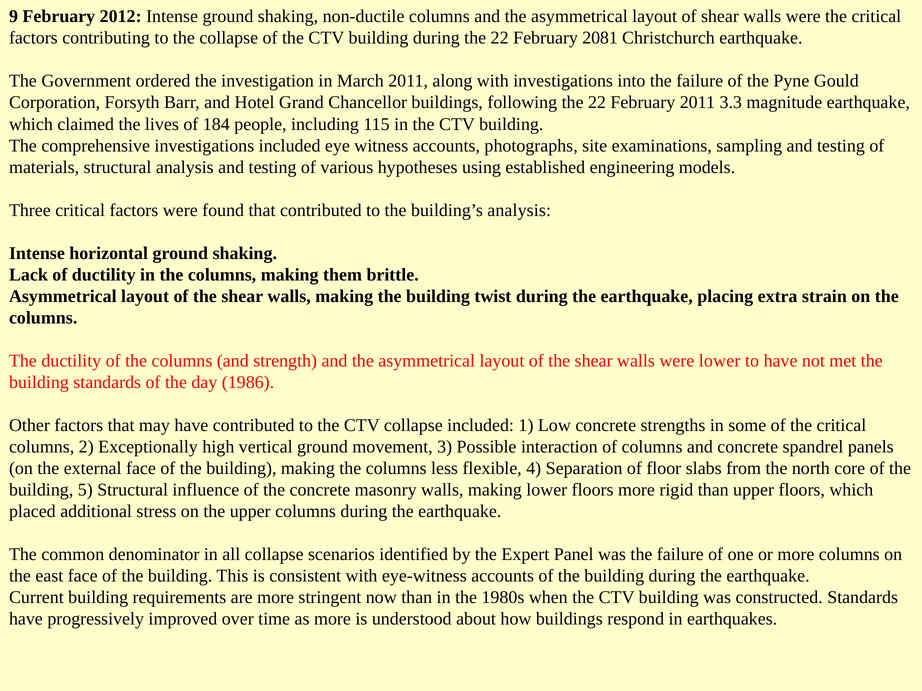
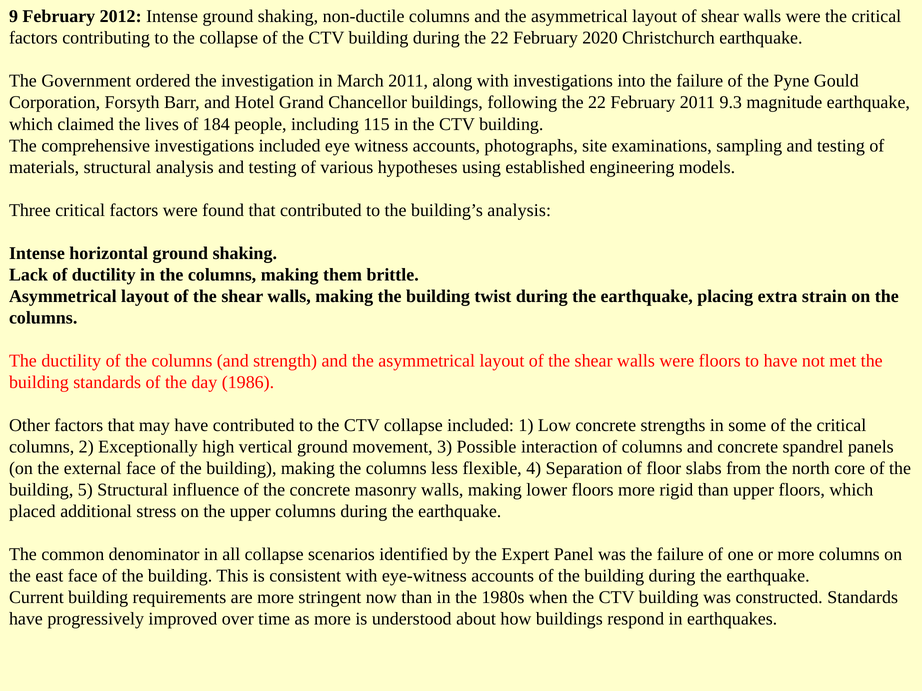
2081: 2081 -> 2020
3.3: 3.3 -> 9.3
were lower: lower -> floors
